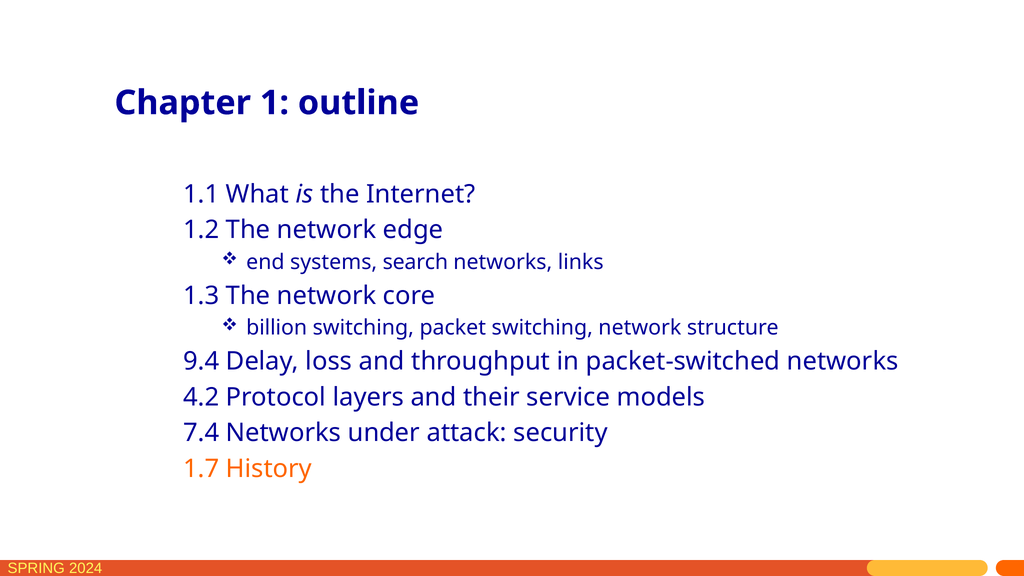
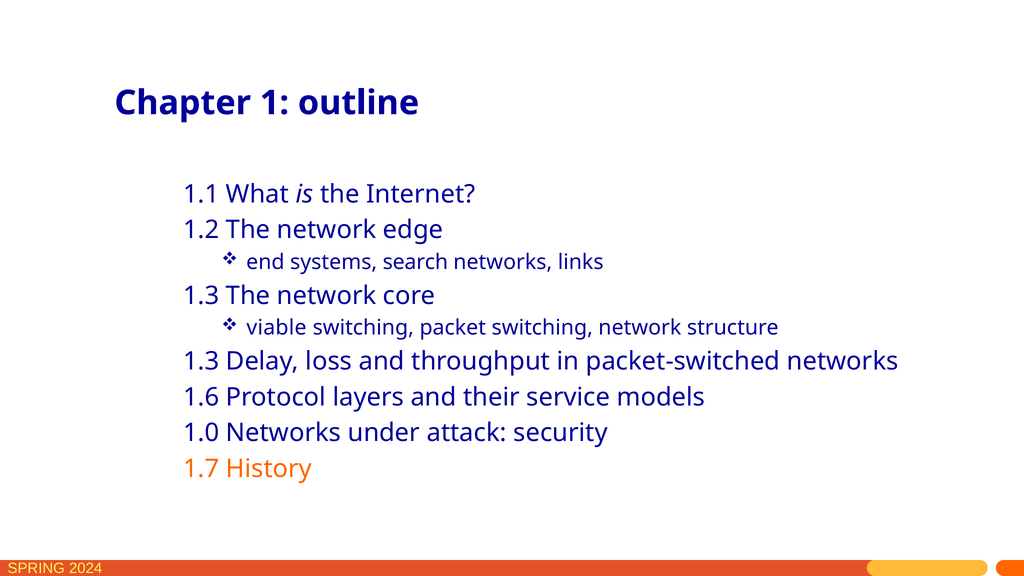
billion: billion -> viable
9.4 at (201, 361): 9.4 -> 1.3
4.2: 4.2 -> 1.6
7.4: 7.4 -> 1.0
